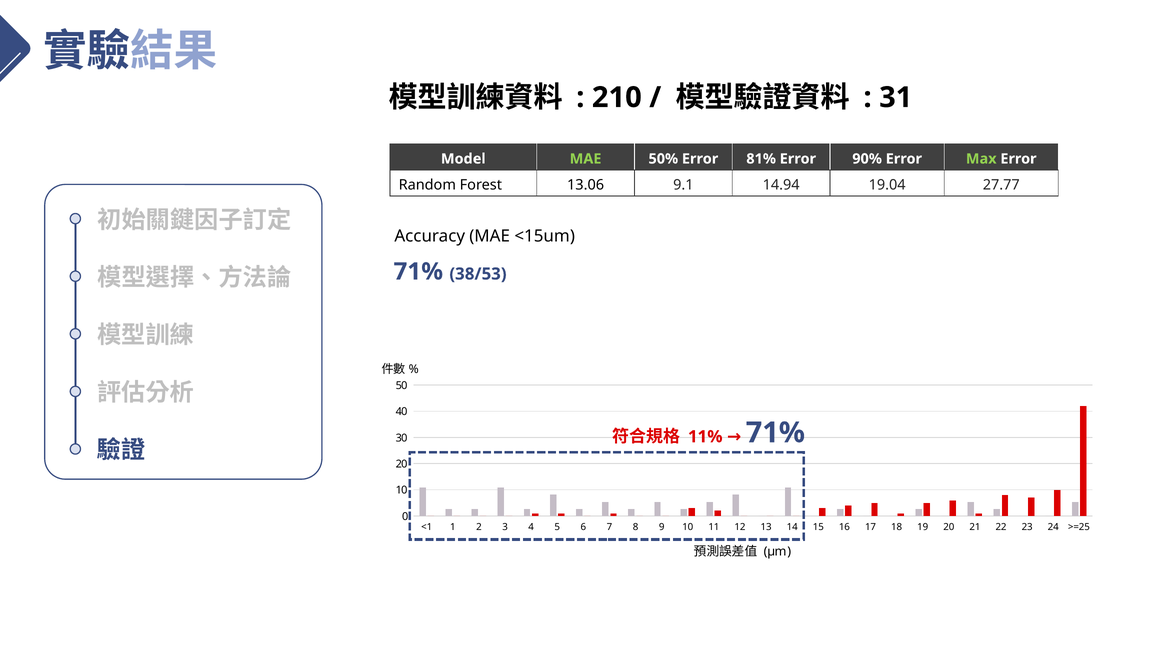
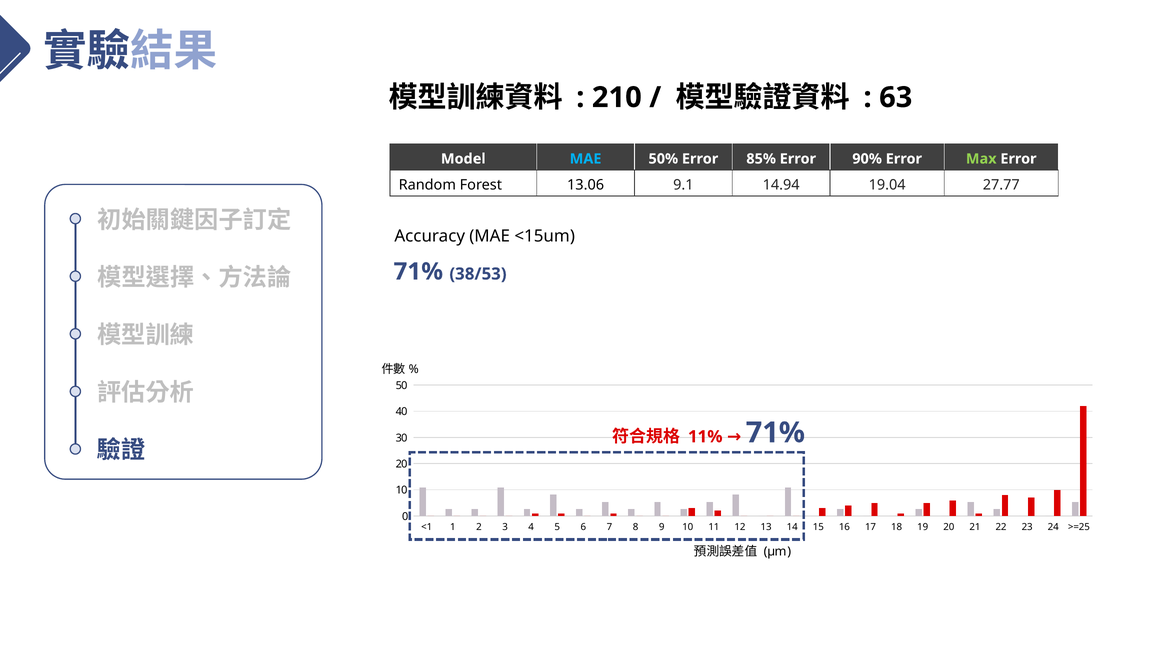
31: 31 -> 63
MAE at (586, 159) colour: light green -> light blue
81%: 81% -> 85%
